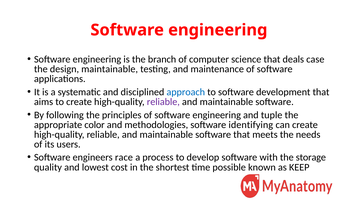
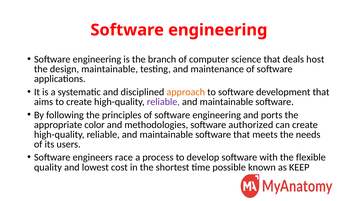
case: case -> host
approach colour: blue -> orange
tuple: tuple -> ports
identifying: identifying -> authorized
storage: storage -> flexible
